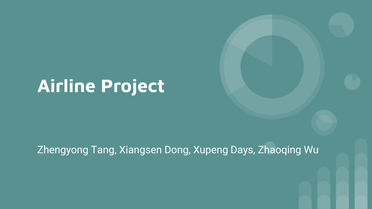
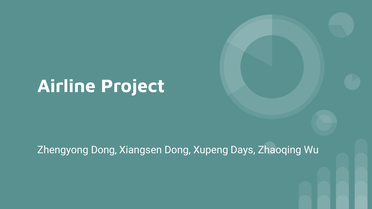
Zhengyong Tang: Tang -> Dong
